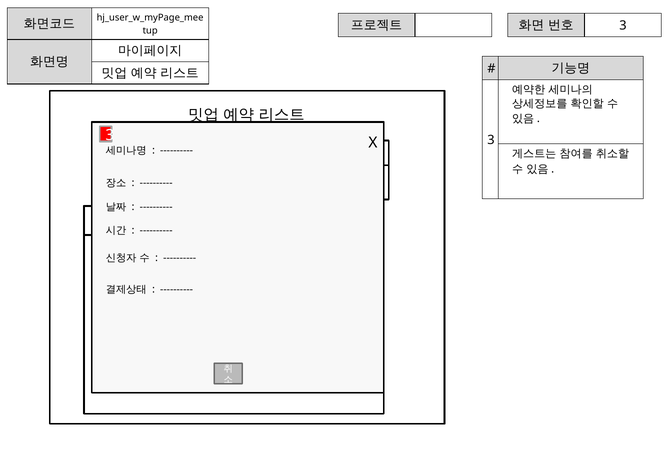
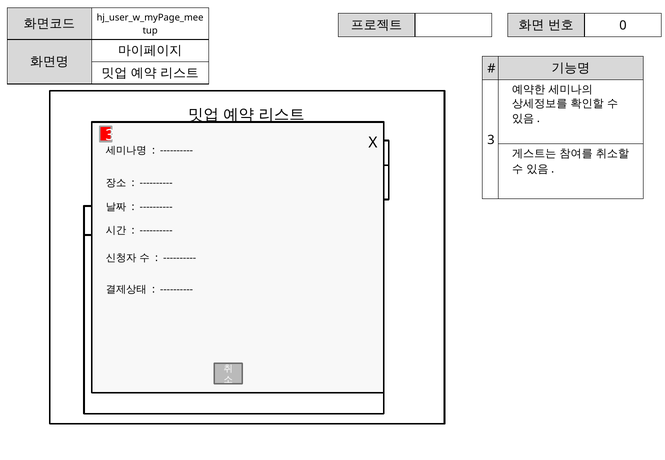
3 at (623, 26): 3 -> 0
